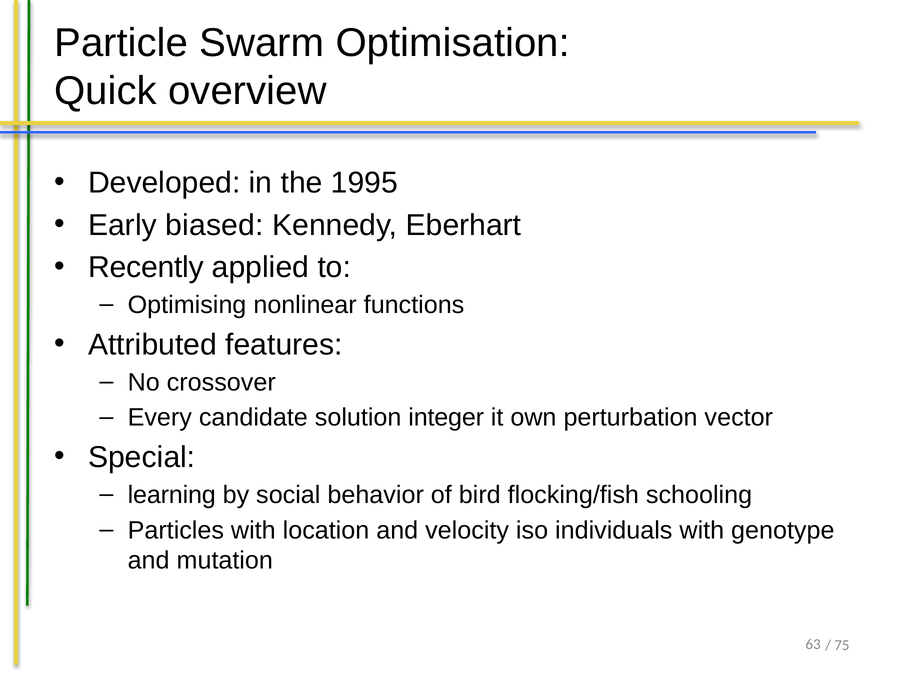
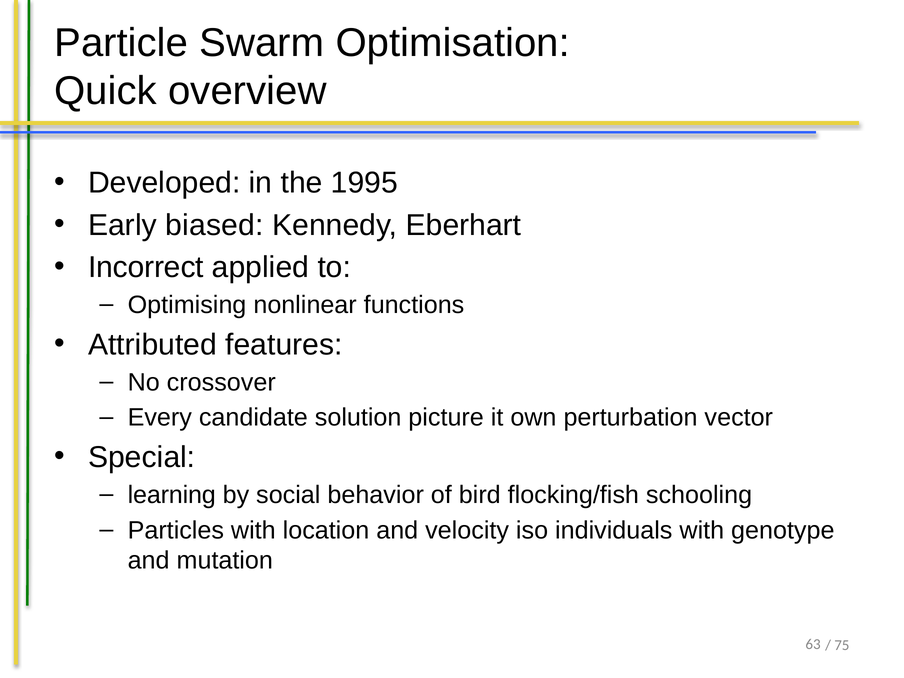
Recently: Recently -> Incorrect
integer: integer -> picture
